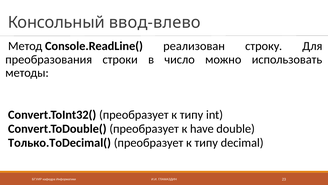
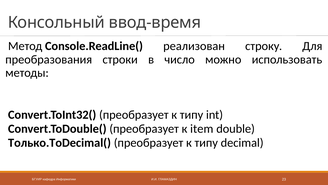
ввод-влево: ввод-влево -> ввод-время
have: have -> item
